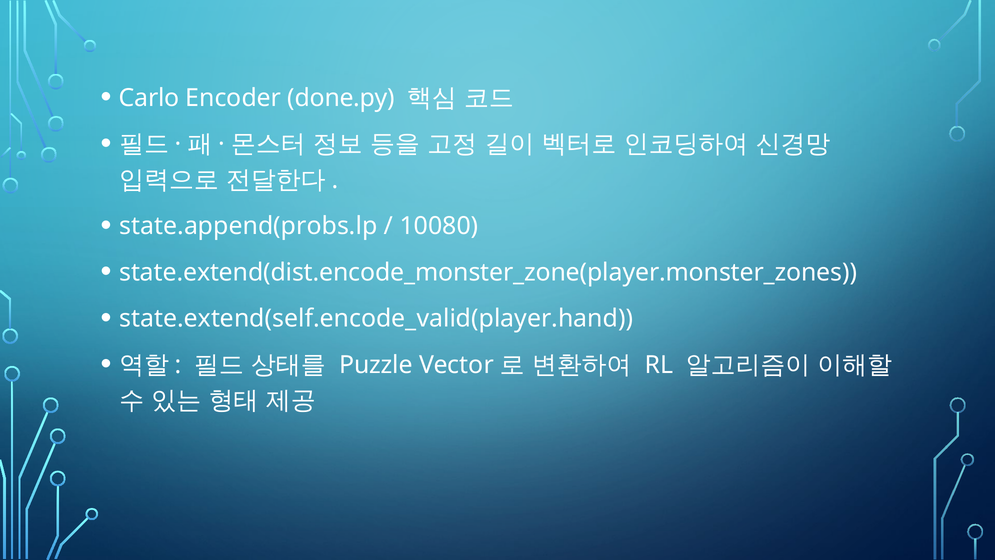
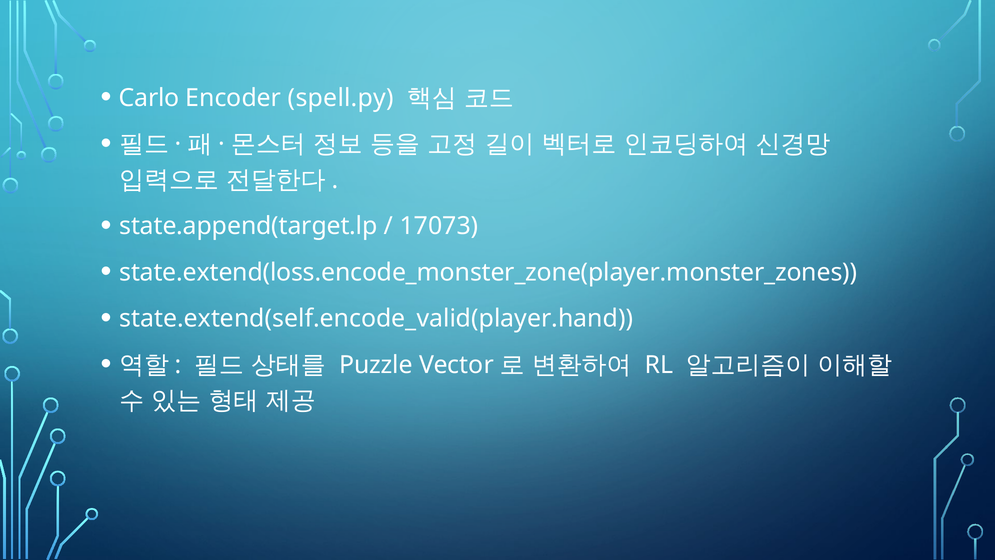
done.py: done.py -> spell.py
state.append(probs.lp: state.append(probs.lp -> state.append(target.lp
10080: 10080 -> 17073
state.extend(dist.encode_monster_zone(player.monster_zones: state.extend(dist.encode_monster_zone(player.monster_zones -> state.extend(loss.encode_monster_zone(player.monster_zones
